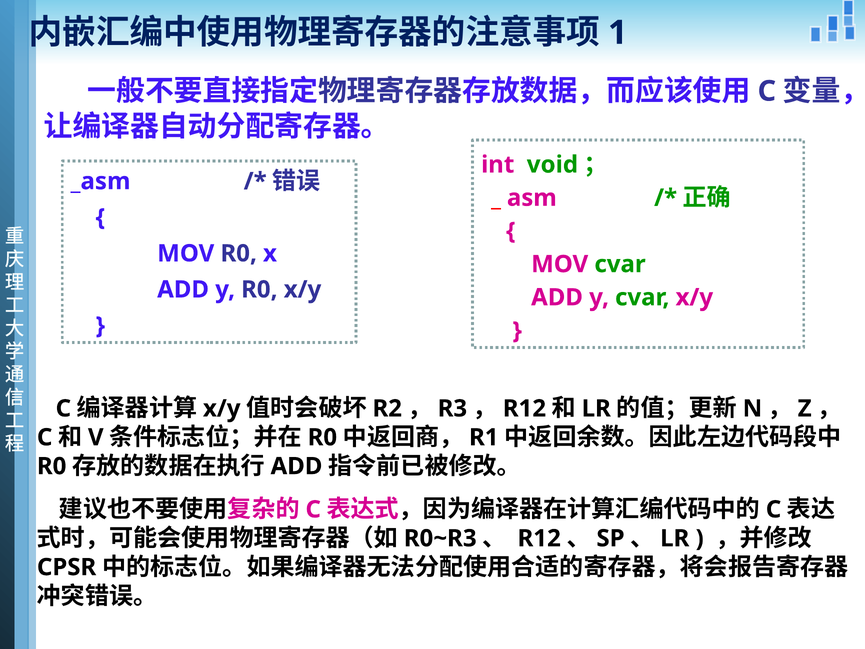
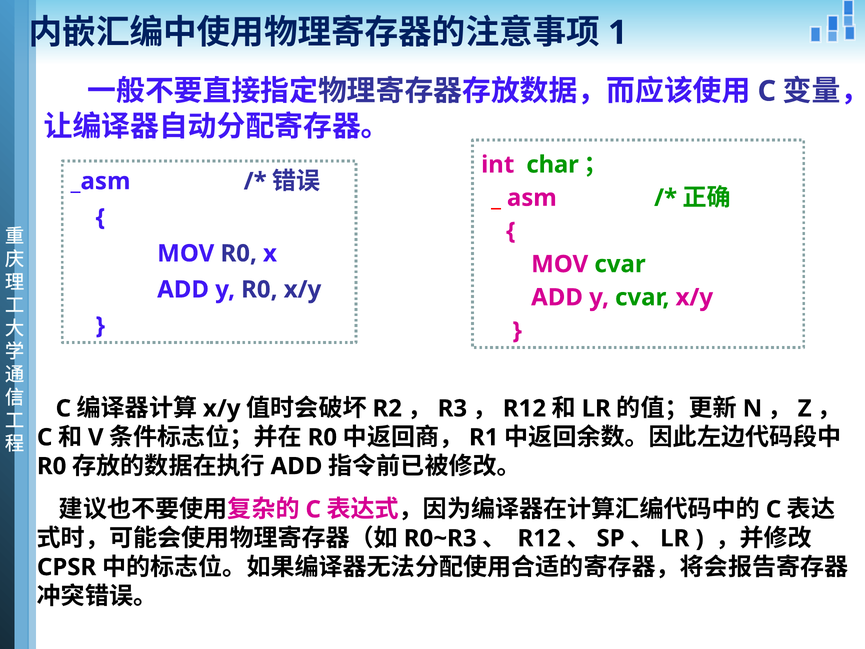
void: void -> char
